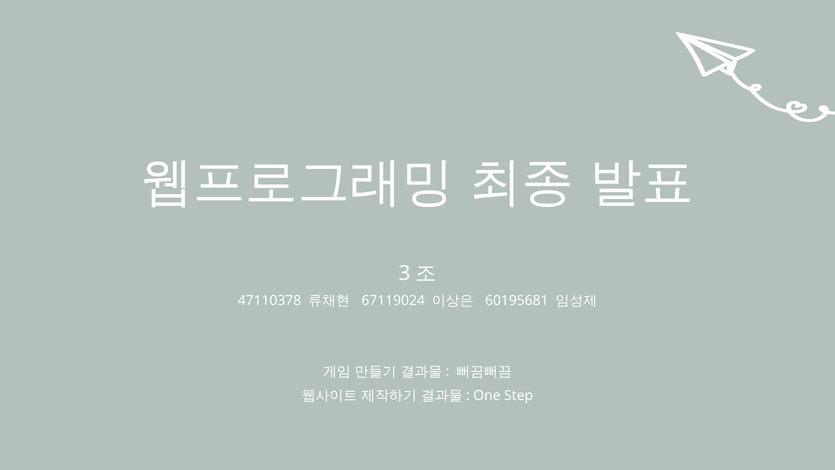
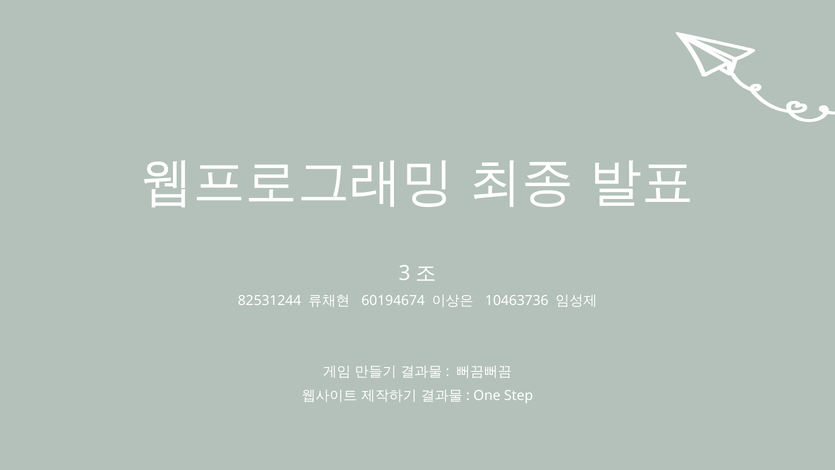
47110378: 47110378 -> 82531244
67119024: 67119024 -> 60194674
60195681: 60195681 -> 10463736
